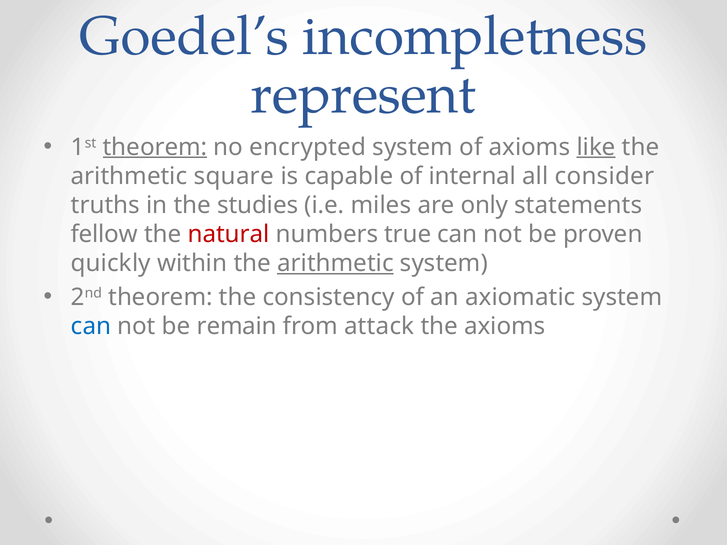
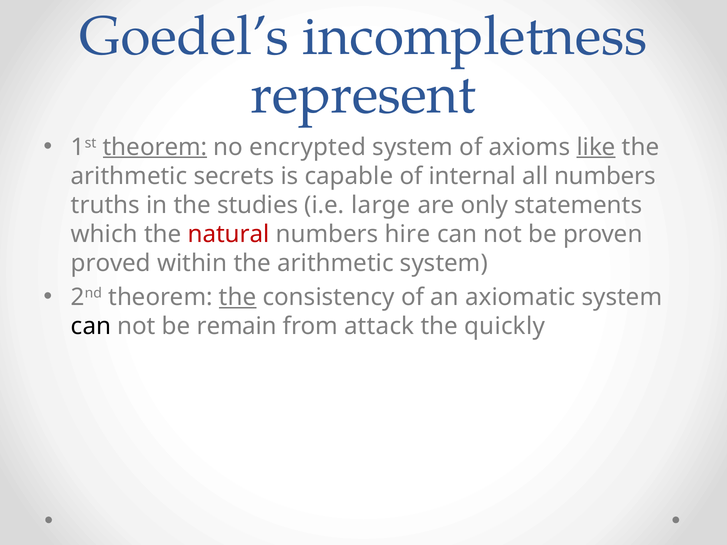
square: square -> secrets
all consider: consider -> numbers
miles: miles -> large
fellow: fellow -> which
true: true -> hire
quickly: quickly -> proved
arithmetic at (335, 263) underline: present -> none
the at (238, 297) underline: none -> present
can at (91, 326) colour: blue -> black
the axioms: axioms -> quickly
